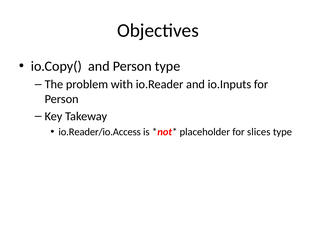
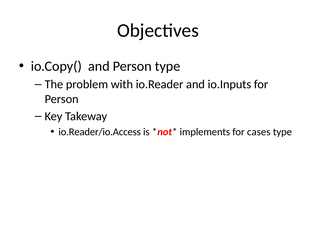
placeholder: placeholder -> implements
slices: slices -> cases
